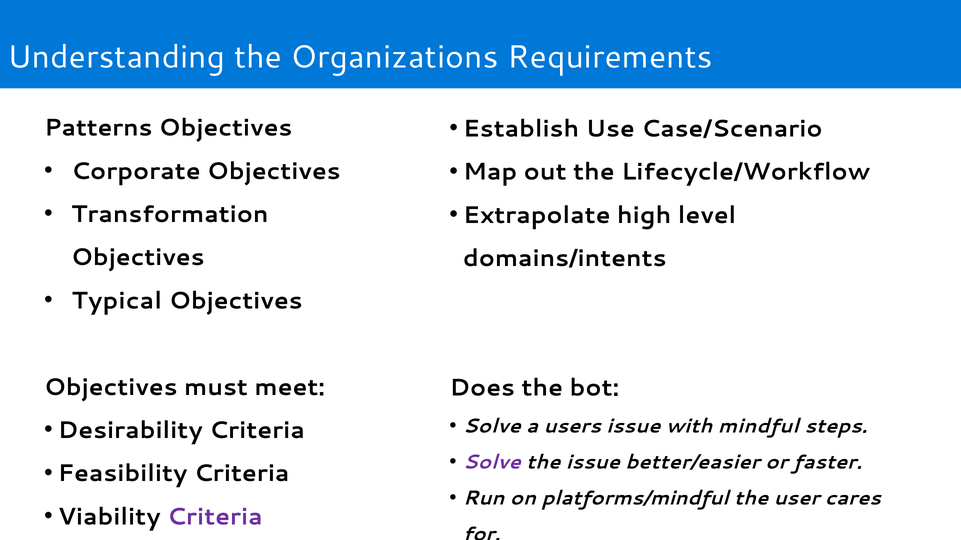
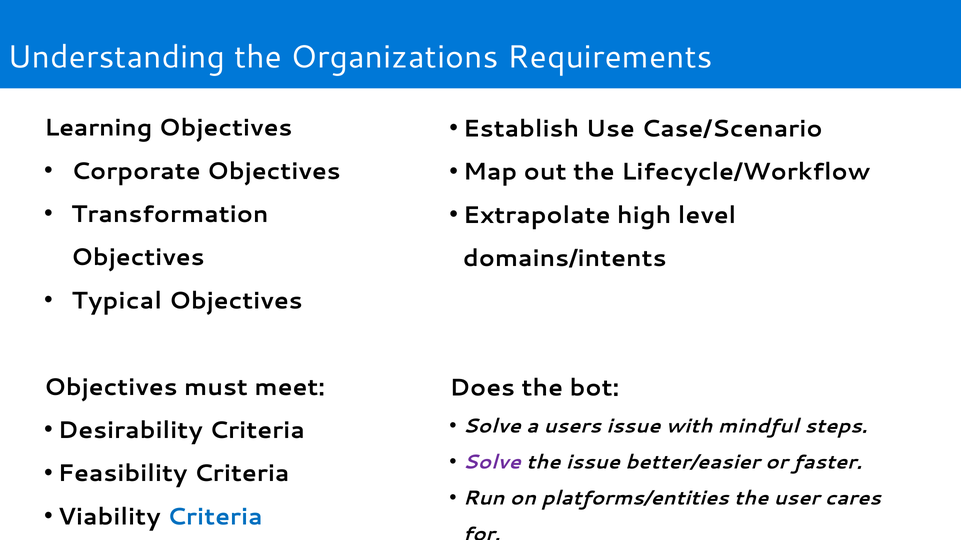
Patterns: Patterns -> Learning
platforms/mindful: platforms/mindful -> platforms/entities
Criteria at (215, 517) colour: purple -> blue
